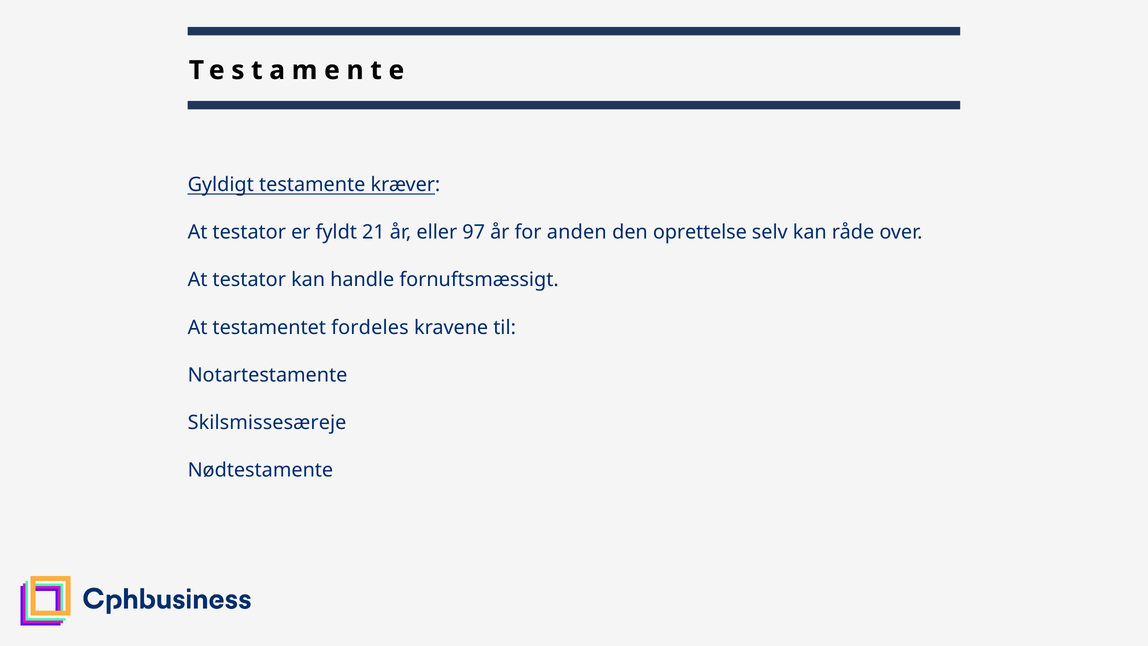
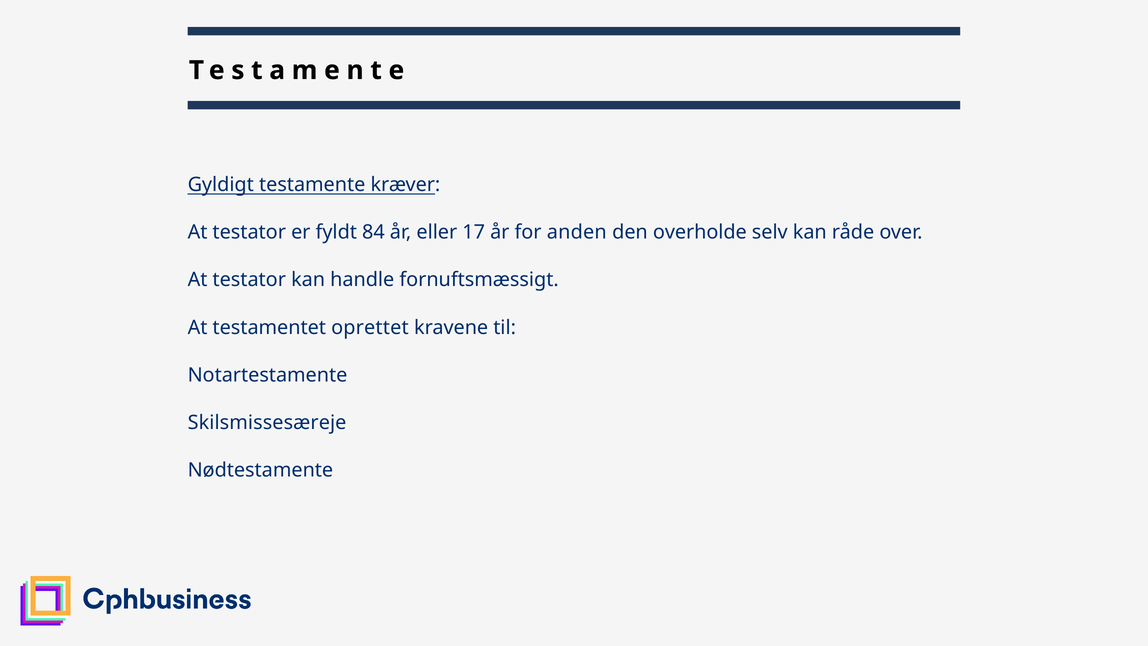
21: 21 -> 84
97: 97 -> 17
oprettelse: oprettelse -> overholde
fordeles: fordeles -> oprettet
